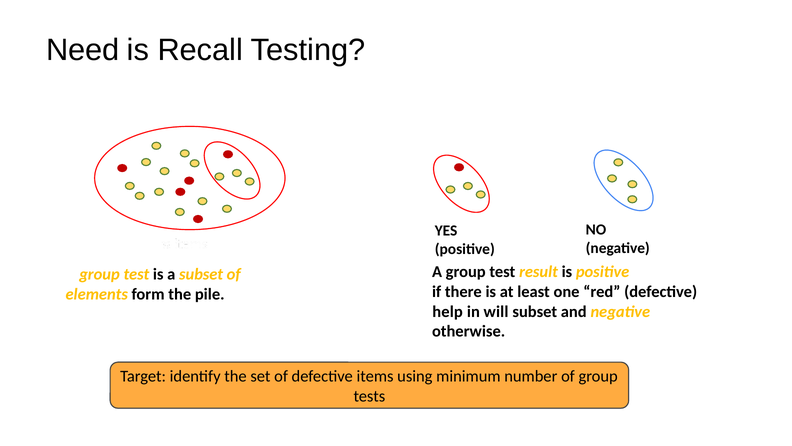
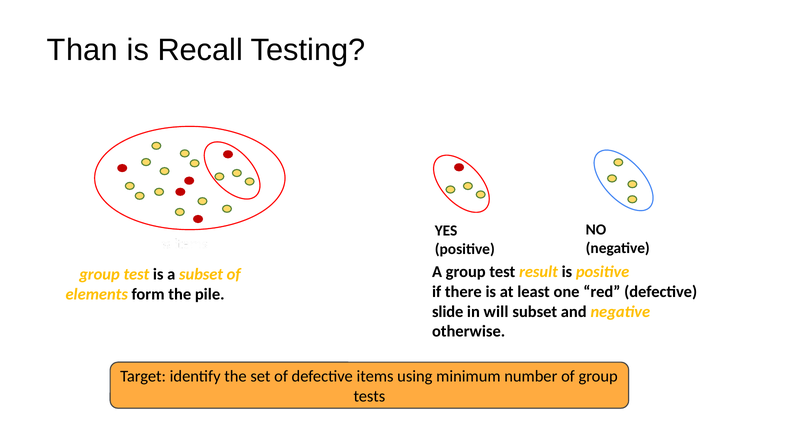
Need: Need -> Than
help: help -> slide
